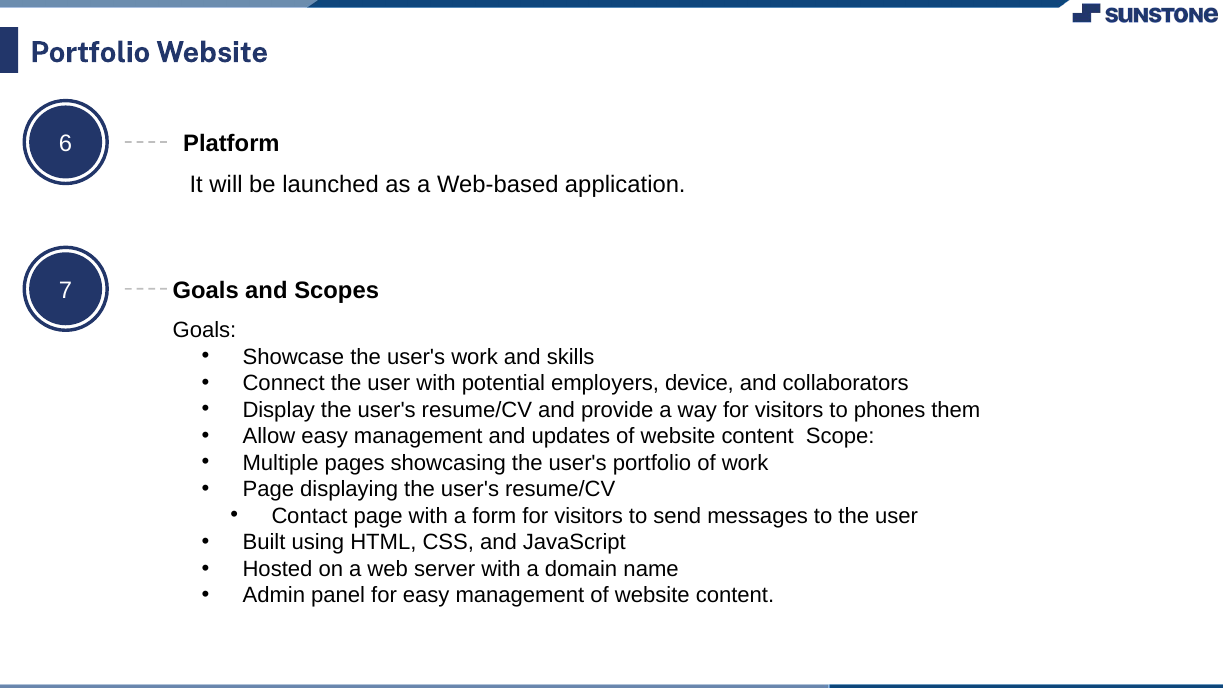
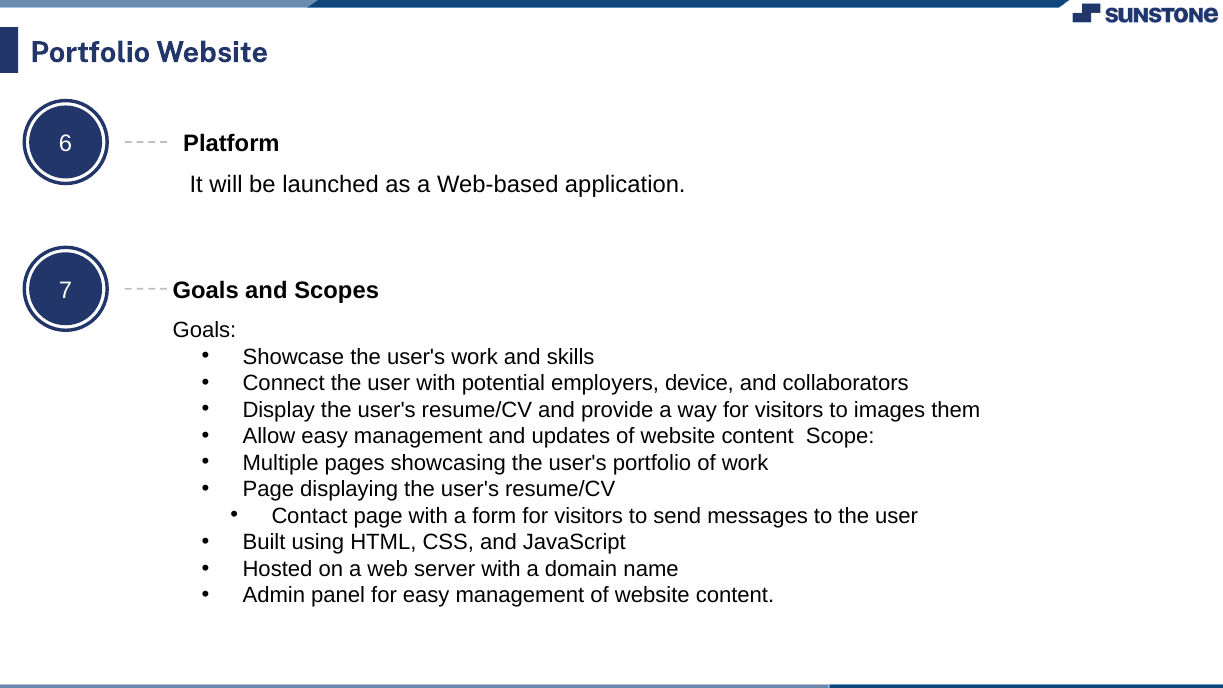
phones: phones -> images
